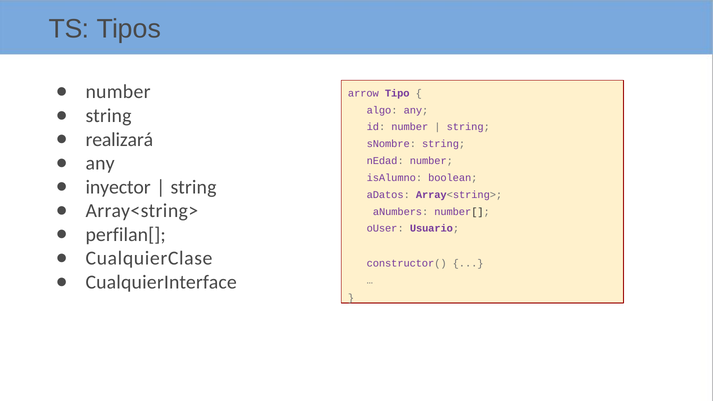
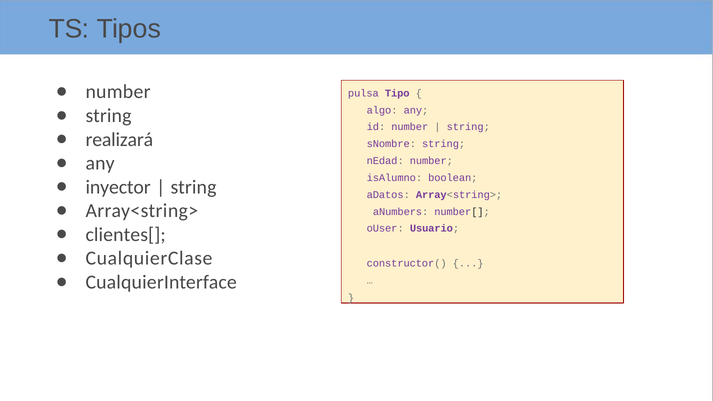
arrow: arrow -> pulsa
perfilan[: perfilan[ -> clientes[
